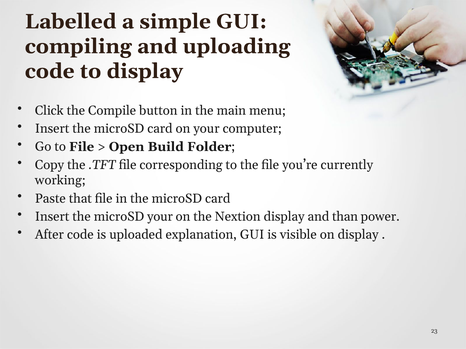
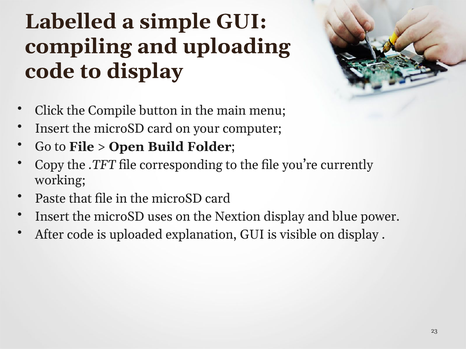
microSD your: your -> uses
than: than -> blue
